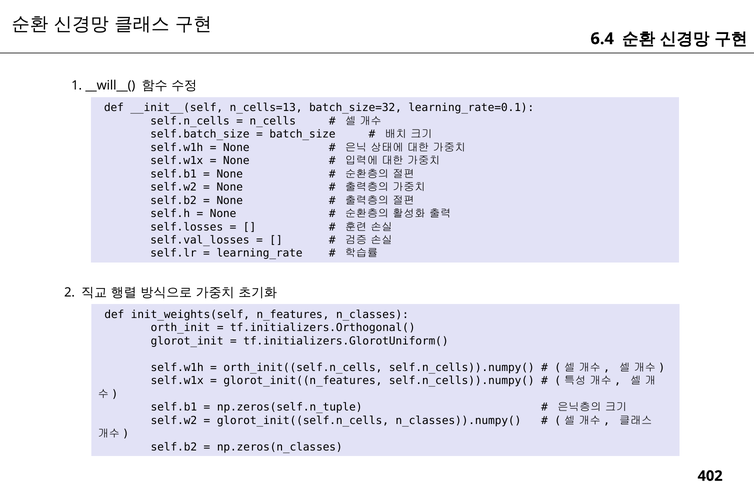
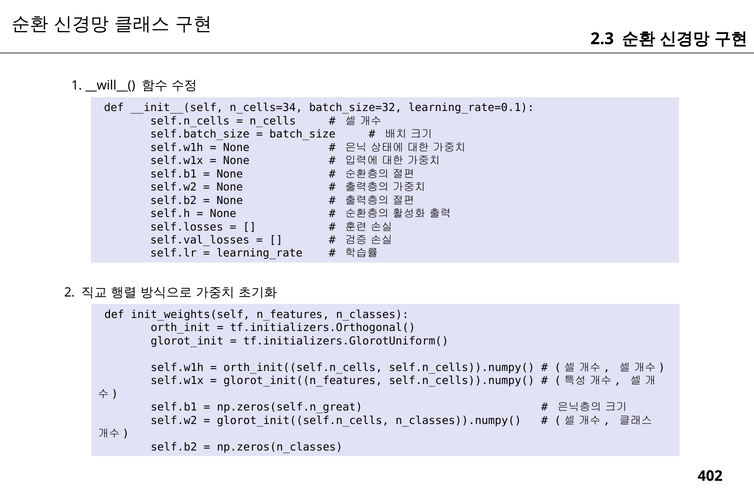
6.4: 6.4 -> 2.3
n_cells=13: n_cells=13 -> n_cells=34
np.zeros(self.n_tuple: np.zeros(self.n_tuple -> np.zeros(self.n_great
